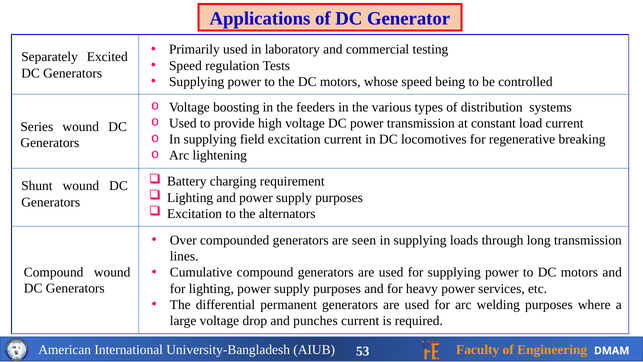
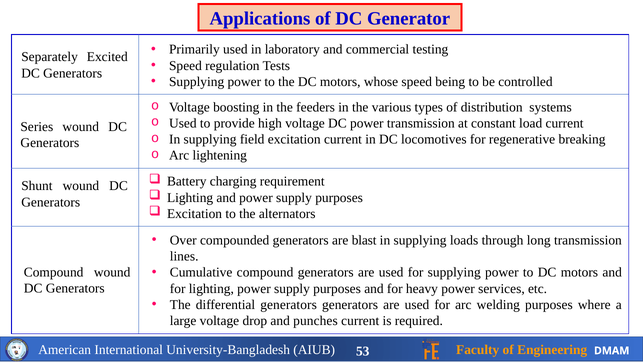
seen: seen -> blast
differential permanent: permanent -> generators
